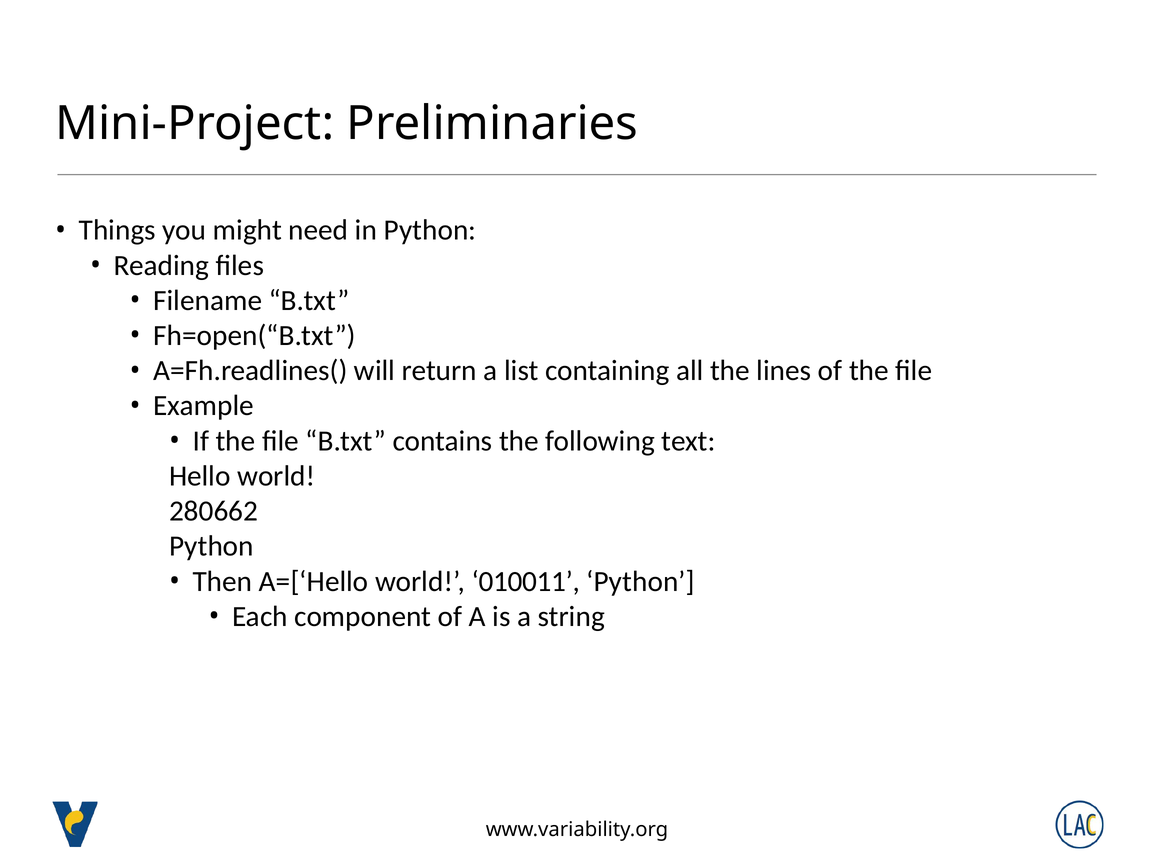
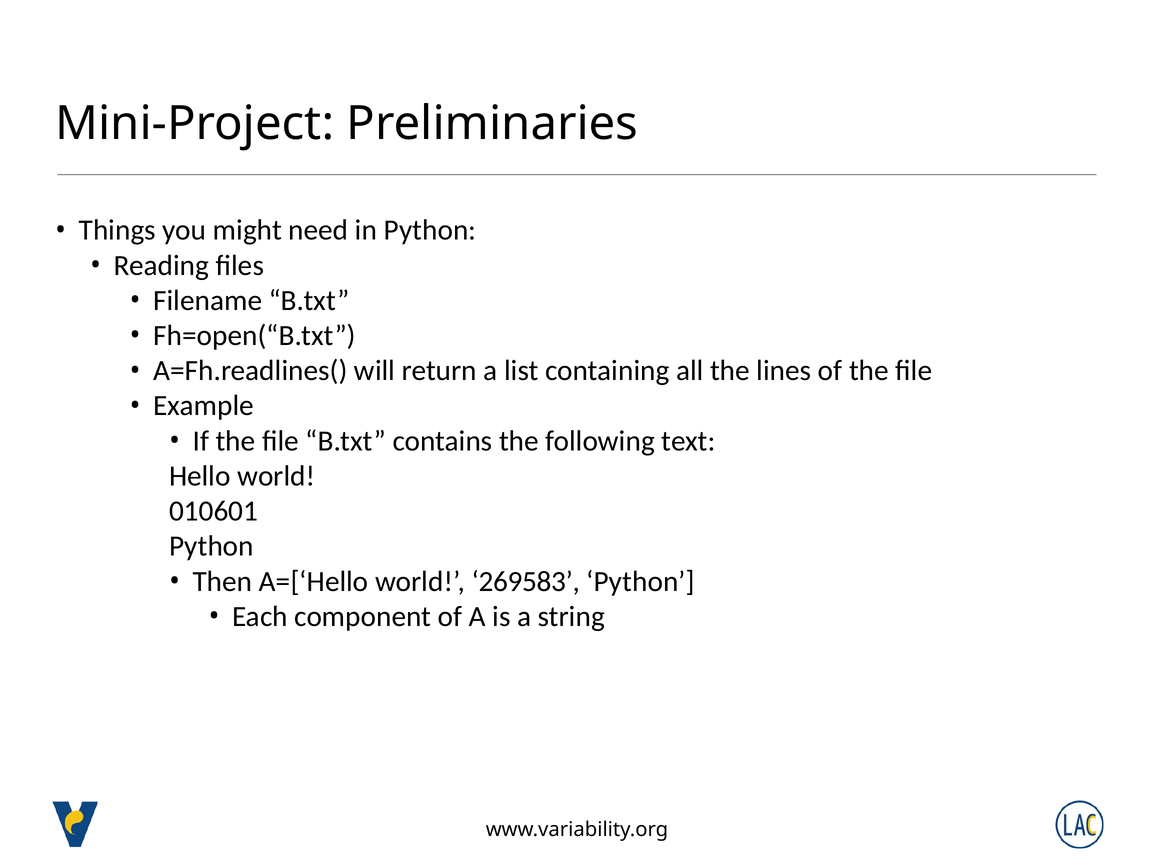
280662: 280662 -> 010601
010011: 010011 -> 269583
